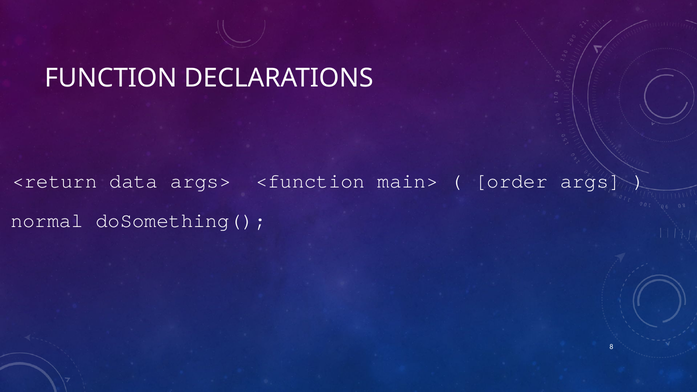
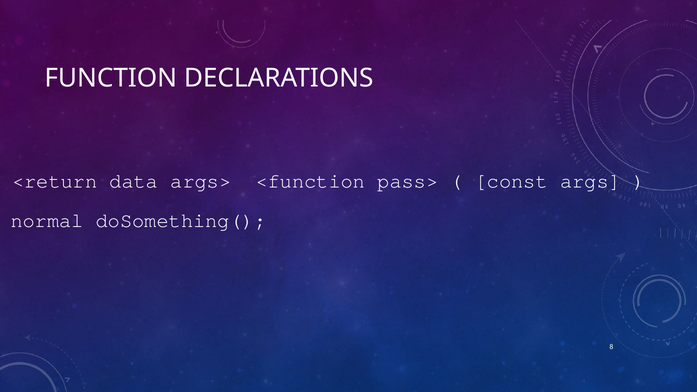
main>: main> -> pass>
order: order -> const
